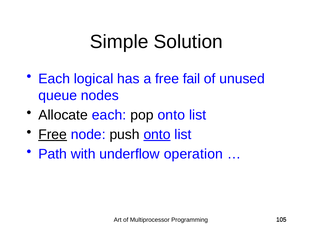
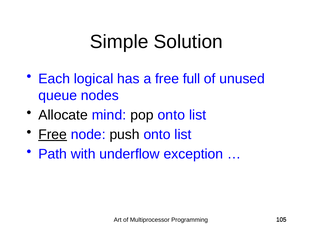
fail: fail -> full
Allocate each: each -> mind
onto at (157, 134) underline: present -> none
operation: operation -> exception
